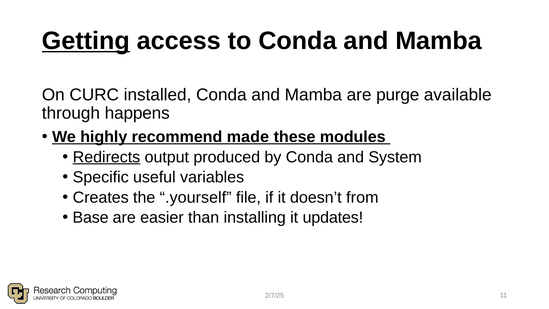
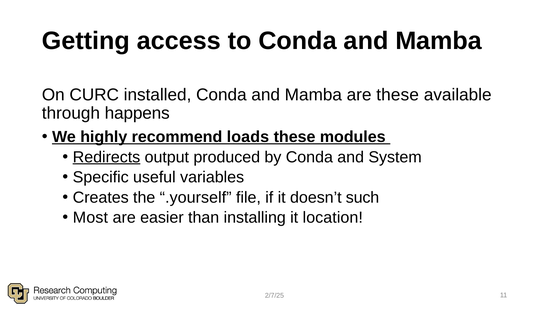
Getting underline: present -> none
are purge: purge -> these
made: made -> loads
from: from -> such
Base: Base -> Most
updates: updates -> location
